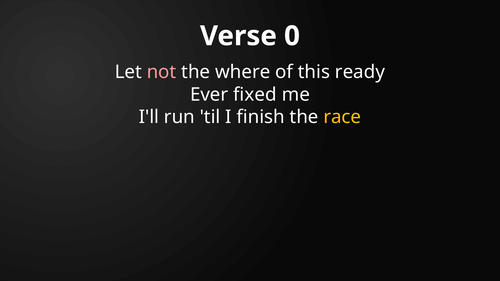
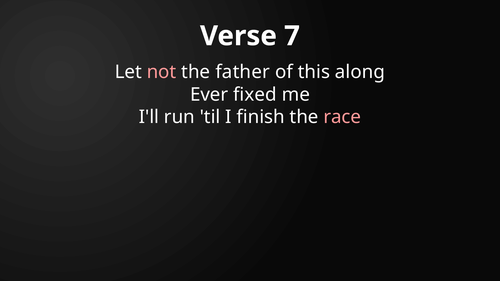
0: 0 -> 7
where: where -> father
ready: ready -> along
race colour: yellow -> pink
